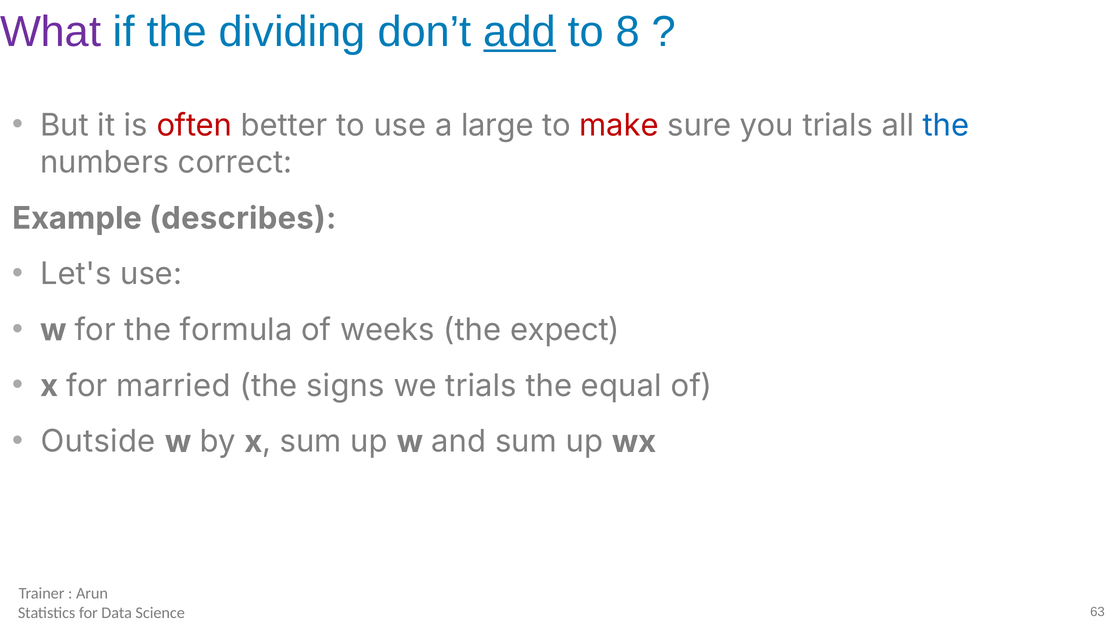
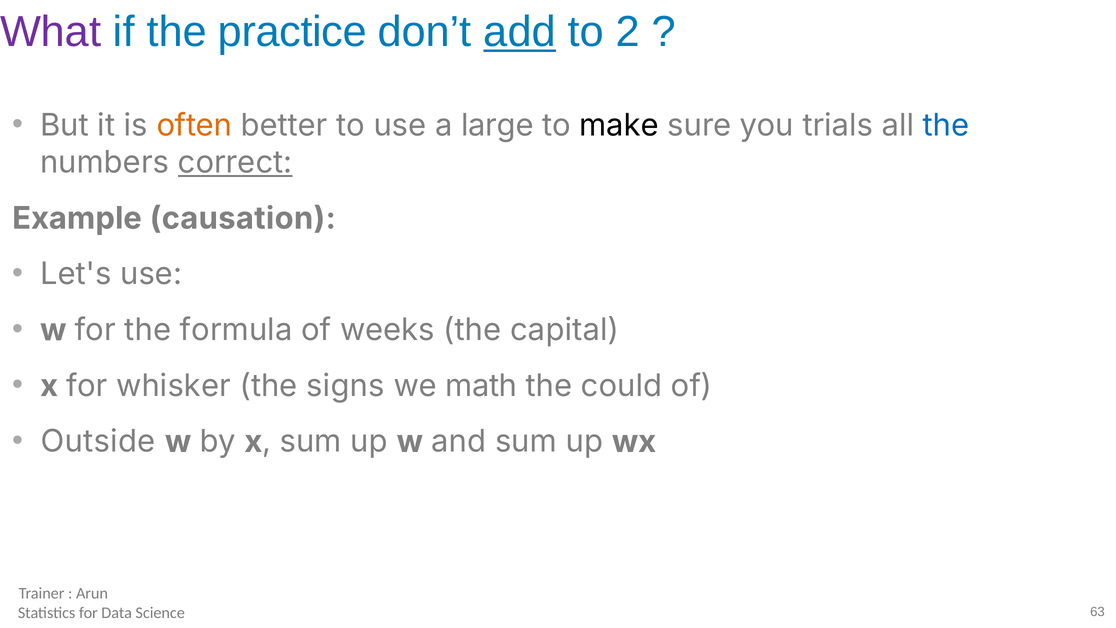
dividing: dividing -> practice
8: 8 -> 2
often colour: red -> orange
make colour: red -> black
correct underline: none -> present
describes: describes -> causation
expect: expect -> capital
married: married -> whisker
we trials: trials -> math
equal: equal -> could
